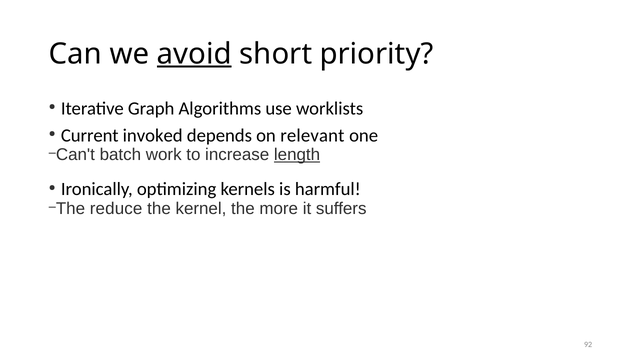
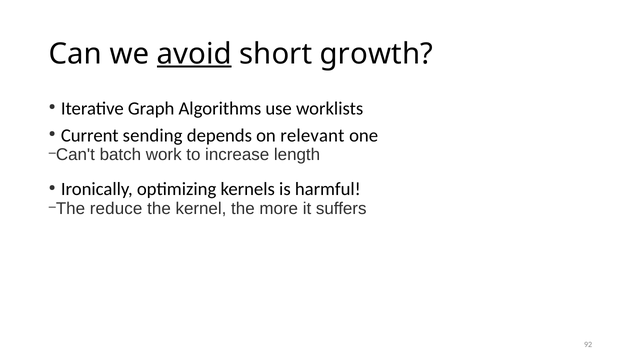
priority: priority -> growth
invoked: invoked -> sending
length underline: present -> none
